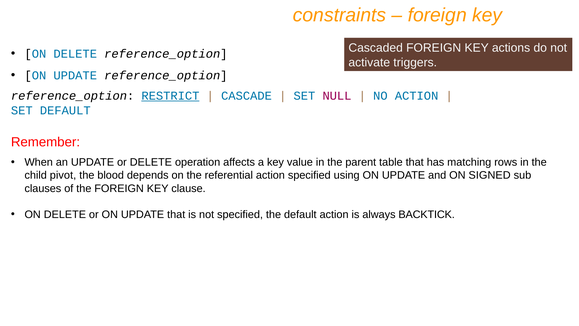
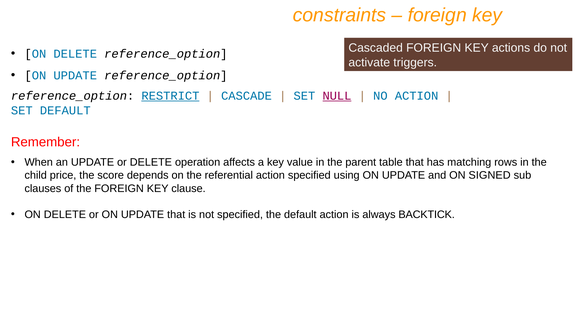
NULL underline: none -> present
pivot: pivot -> price
blood: blood -> score
